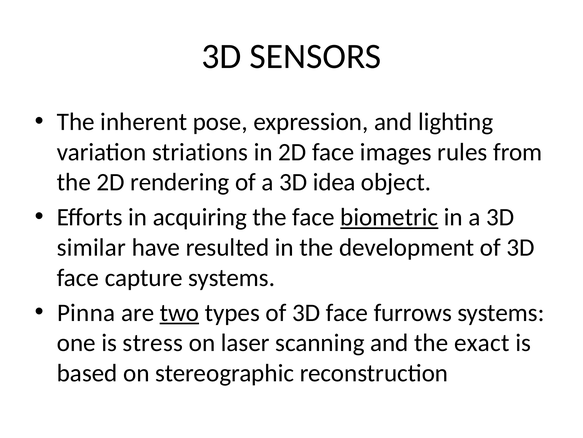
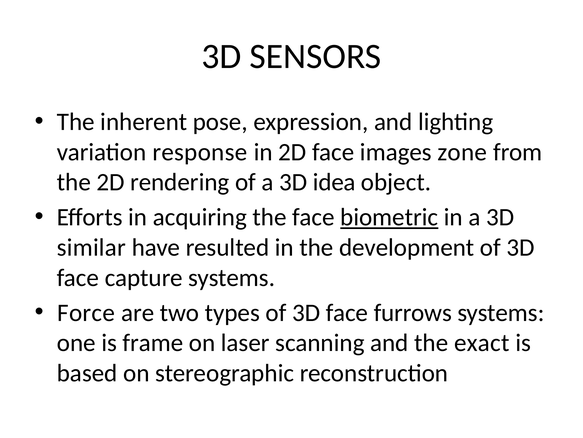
striations: striations -> response
rules: rules -> zone
Pinna: Pinna -> Force
two underline: present -> none
stress: stress -> frame
